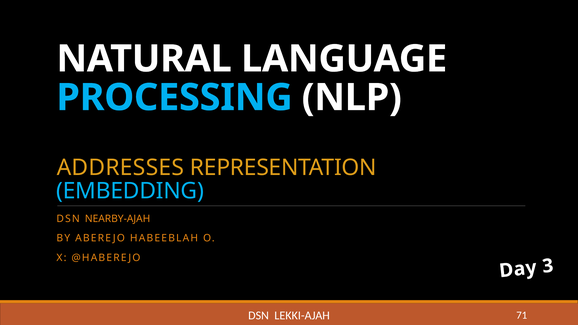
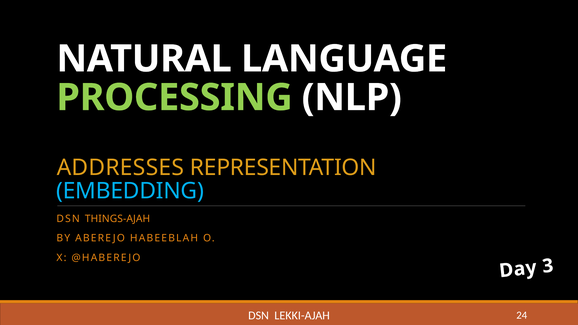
PROCESSING colour: light blue -> light green
NEARBY-AJAH: NEARBY-AJAH -> THINGS-AJAH
71: 71 -> 24
